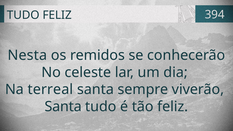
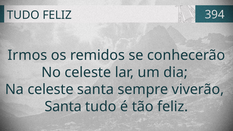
Nesta: Nesta -> Irmos
Na terreal: terreal -> celeste
